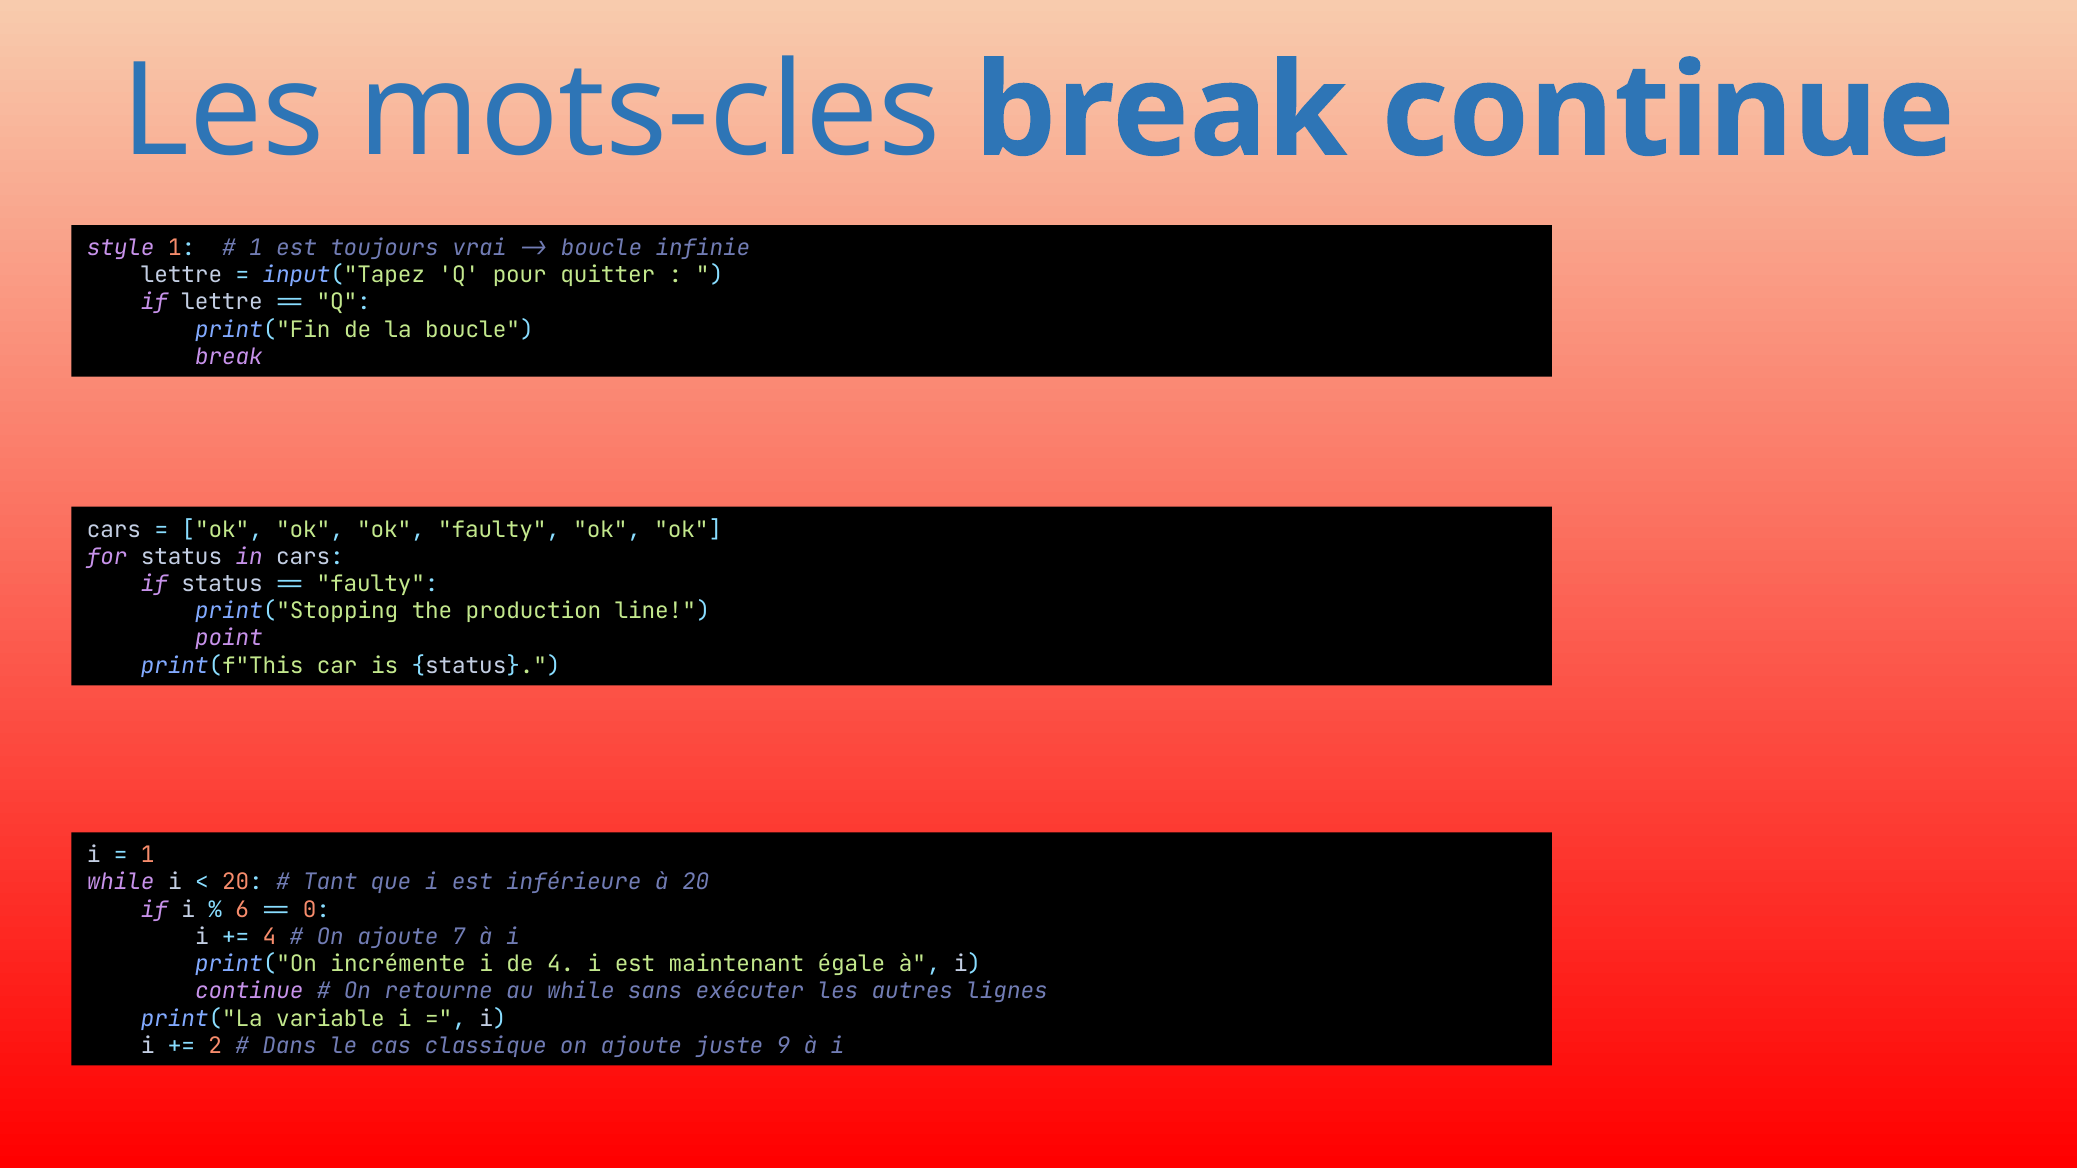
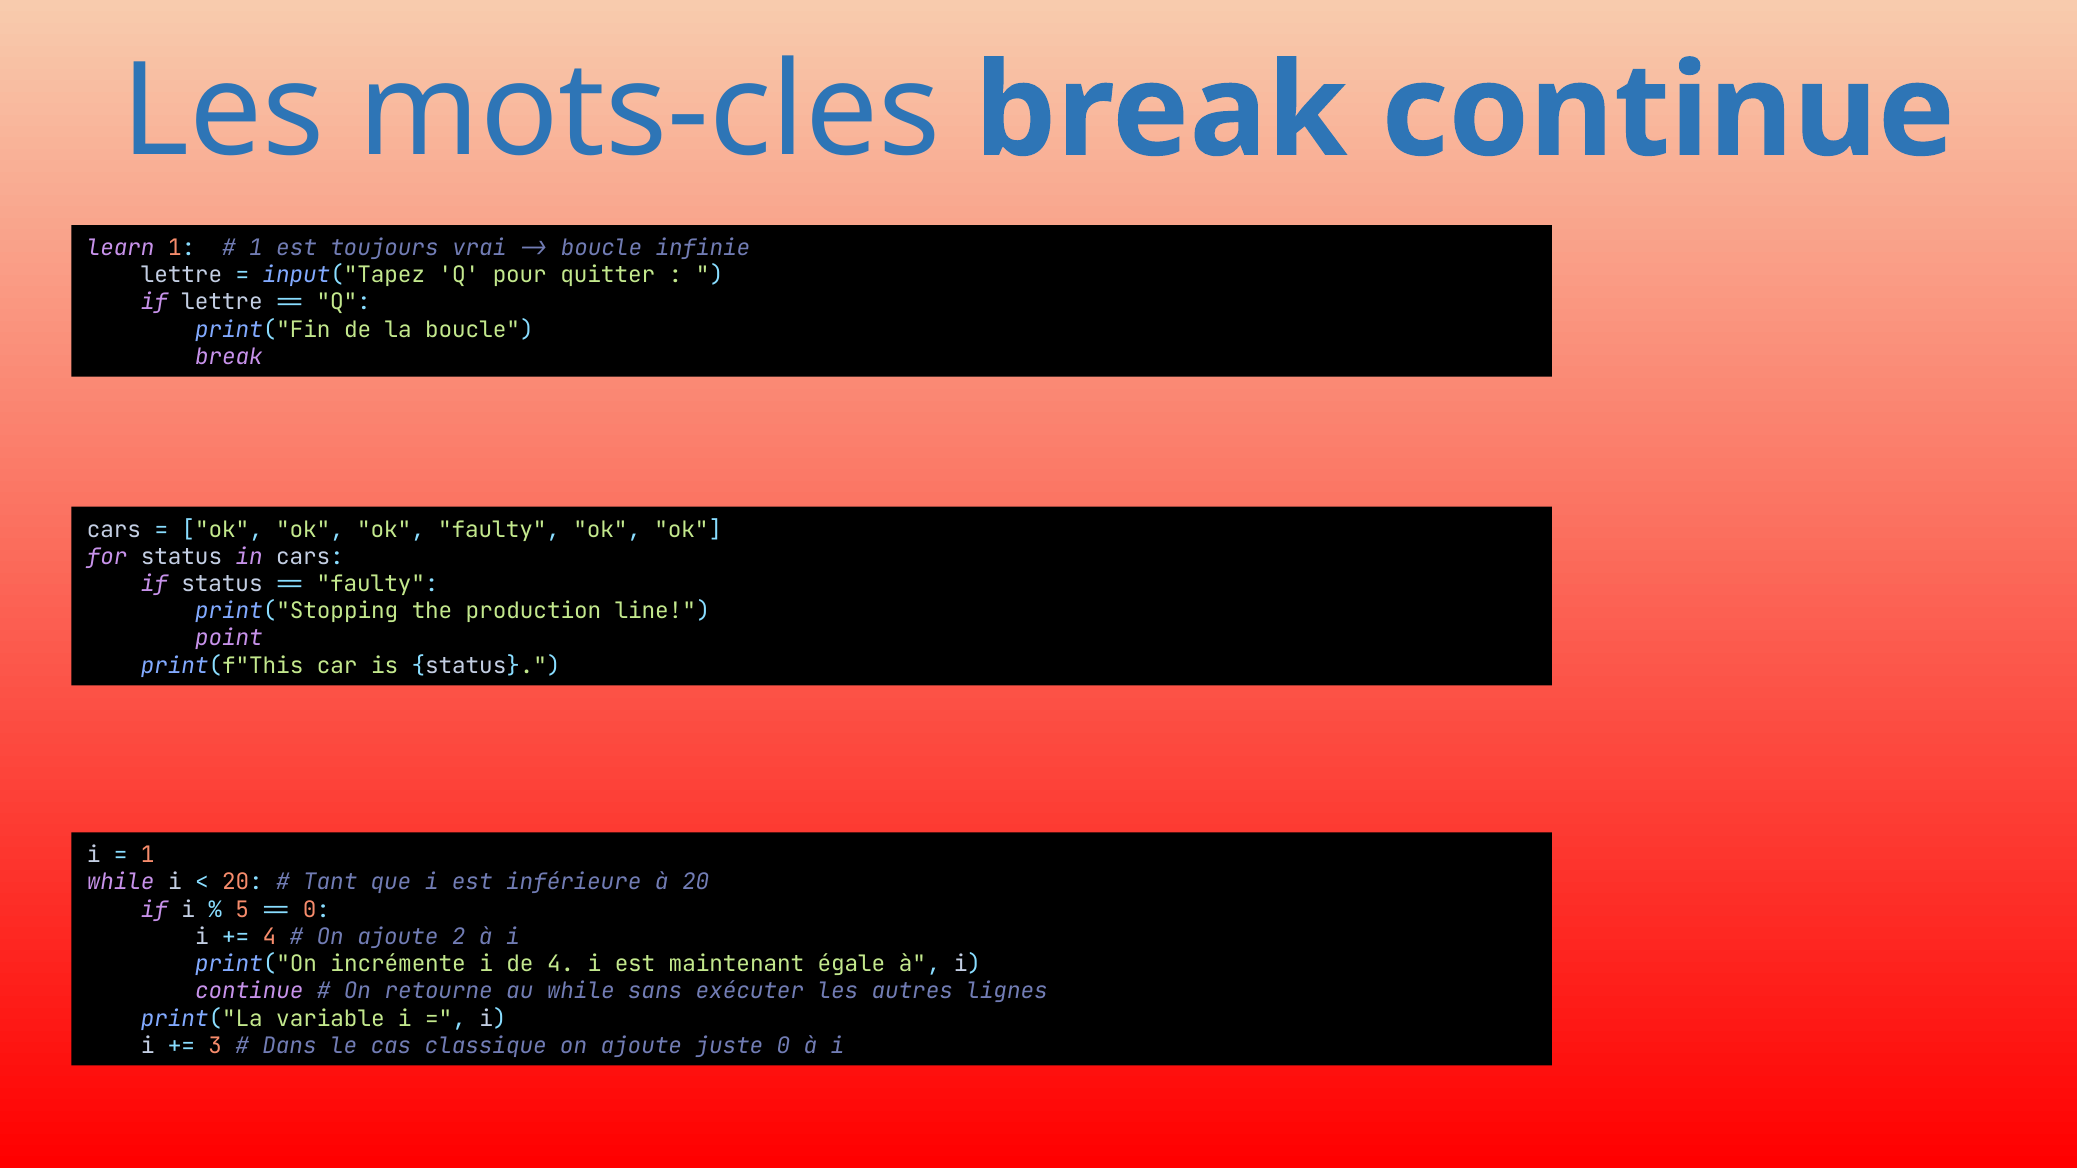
style: style -> learn
6: 6 -> 5
7: 7 -> 2
2: 2 -> 3
juste 9: 9 -> 0
